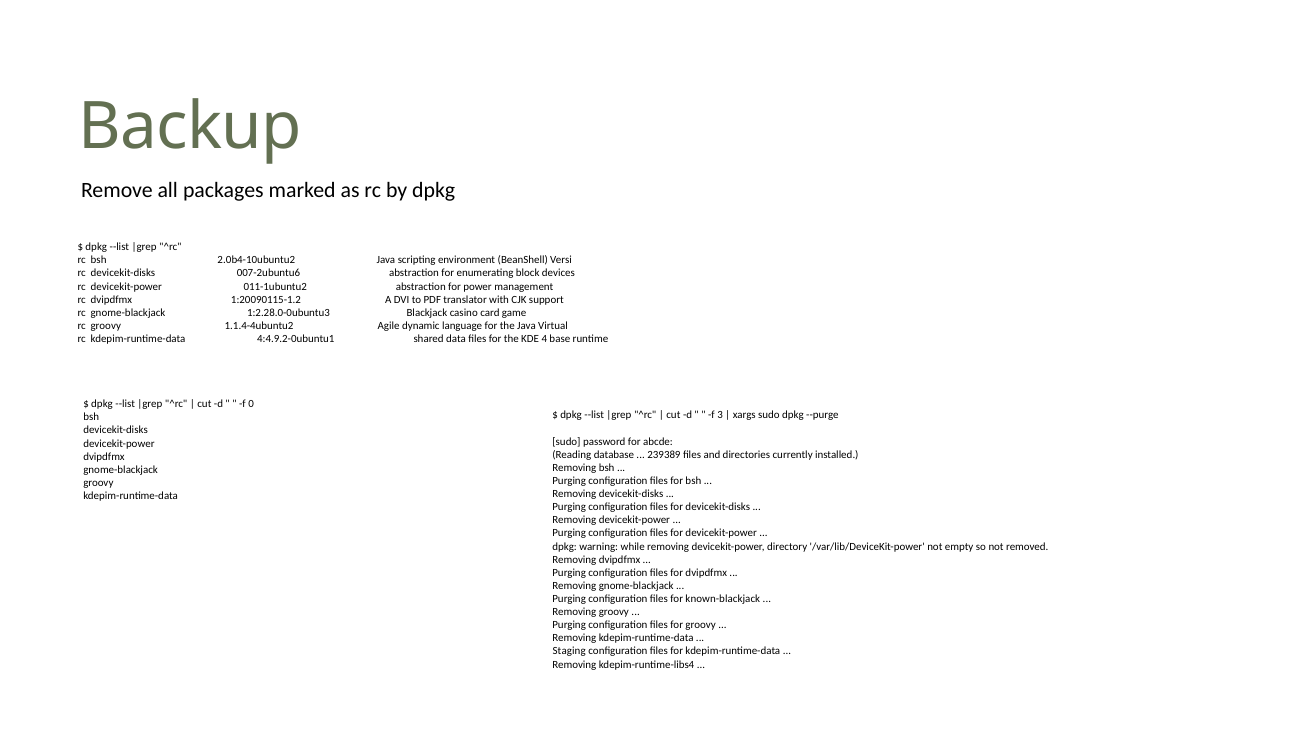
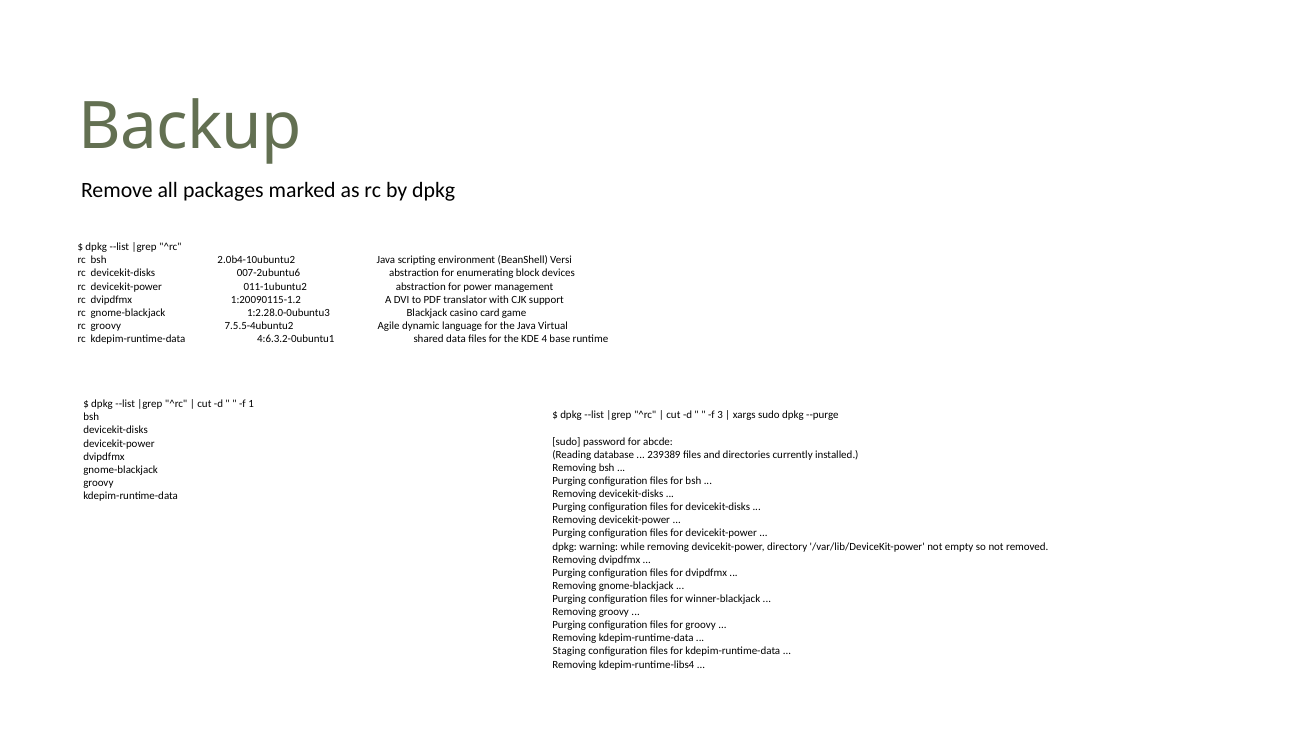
1.1.4-4ubuntu2: 1.1.4-4ubuntu2 -> 7.5.5-4ubuntu2
4:4.9.2-0ubuntu1: 4:4.9.2-0ubuntu1 -> 4:6.3.2-0ubuntu1
0: 0 -> 1
known-blackjack: known-blackjack -> winner-blackjack
